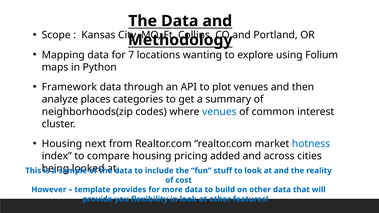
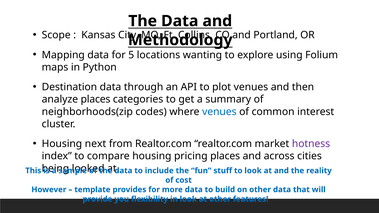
7: 7 -> 5
Framework: Framework -> Destination
hotness colour: blue -> purple
pricing added: added -> places
